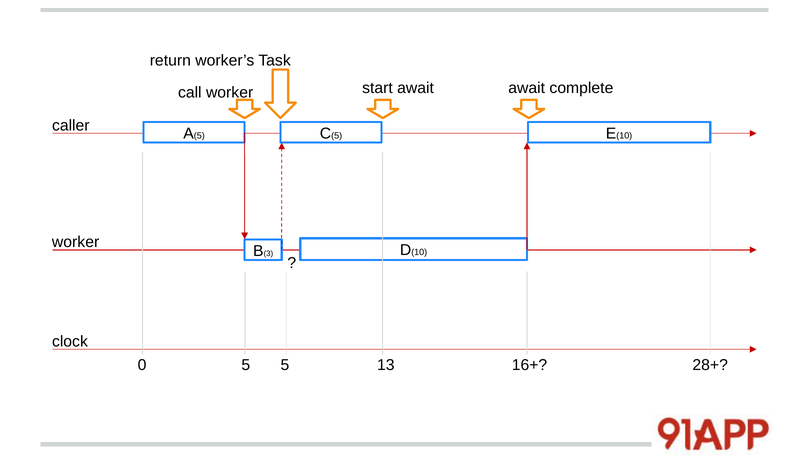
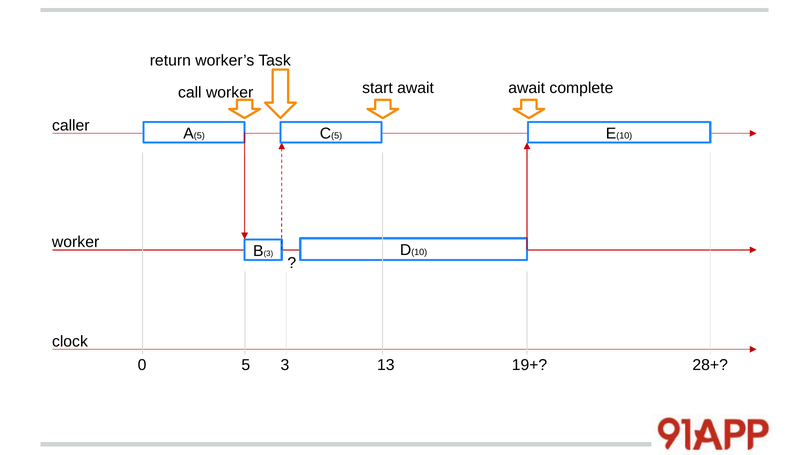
5 5: 5 -> 3
16+: 16+ -> 19+
